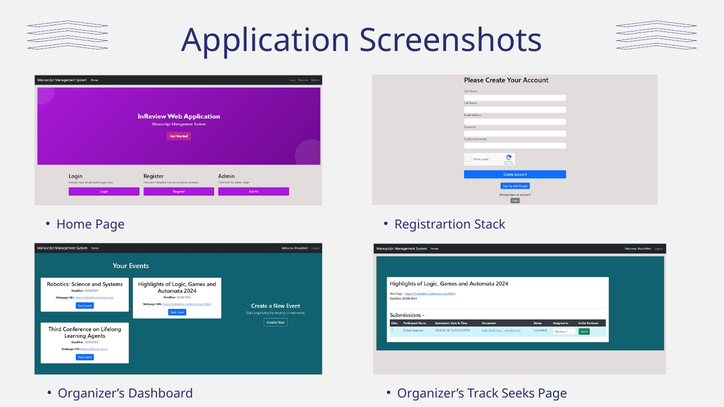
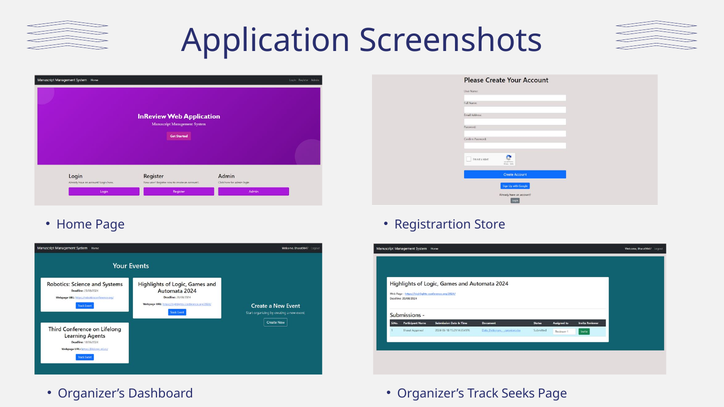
Stack: Stack -> Store
